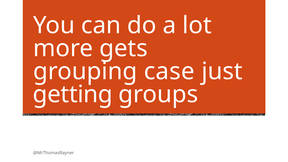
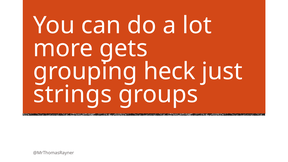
case: case -> heck
getting: getting -> strings
